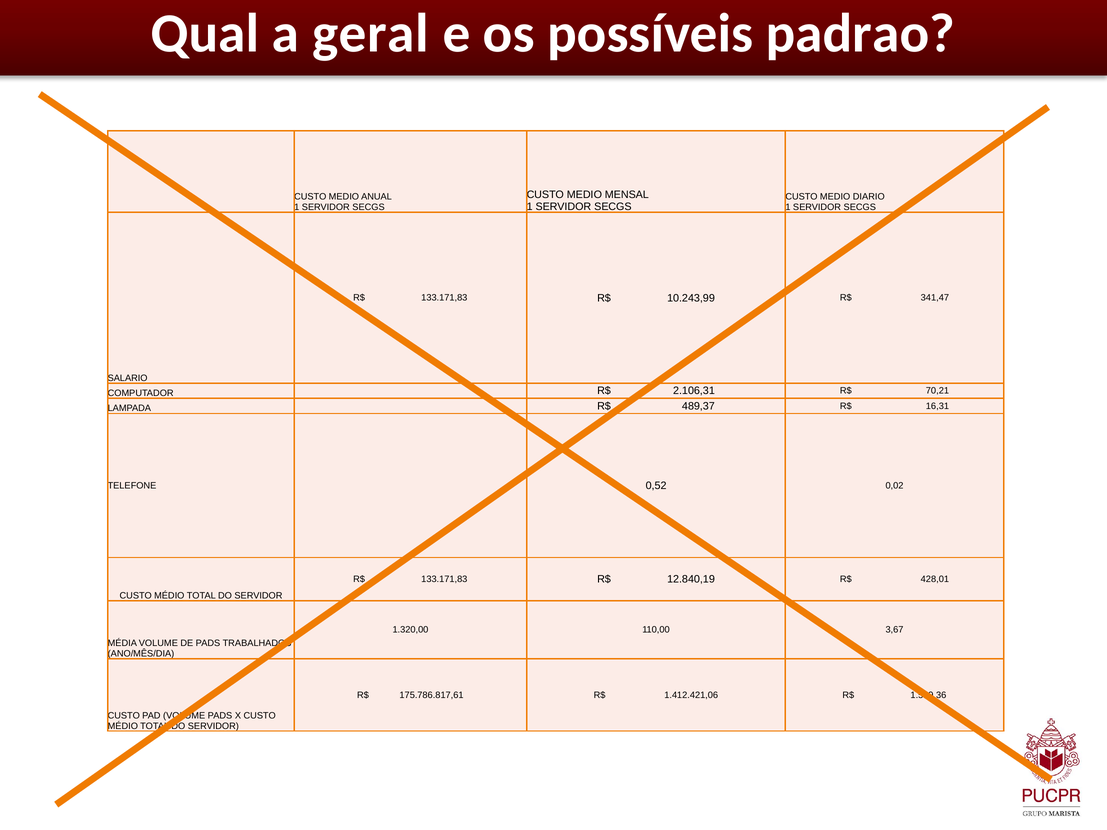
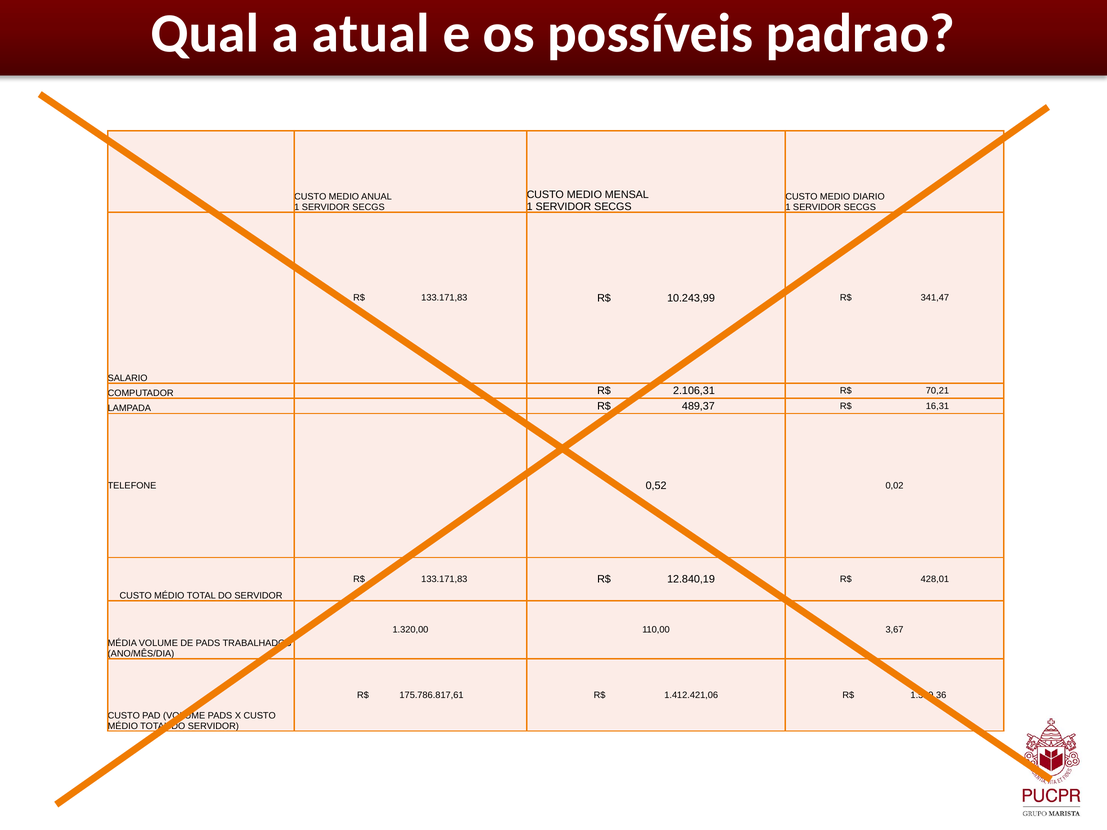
geral: geral -> atual
